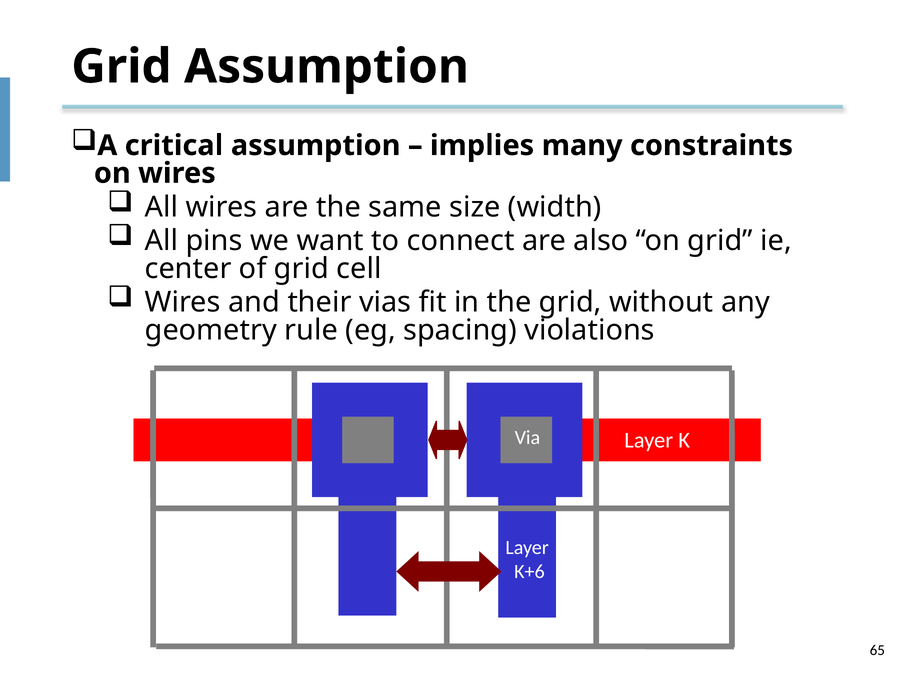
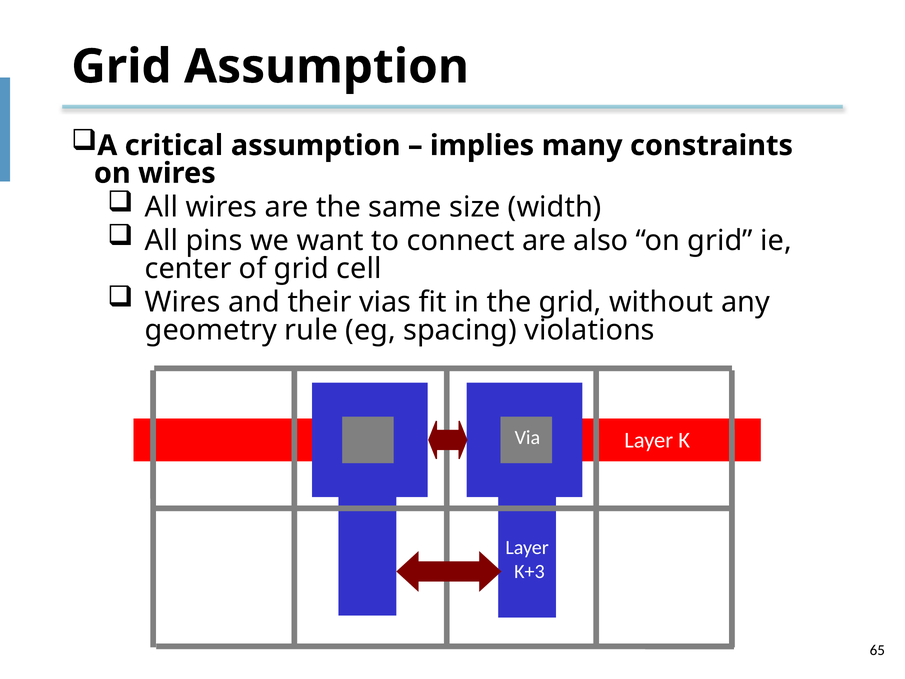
K+6: K+6 -> K+3
